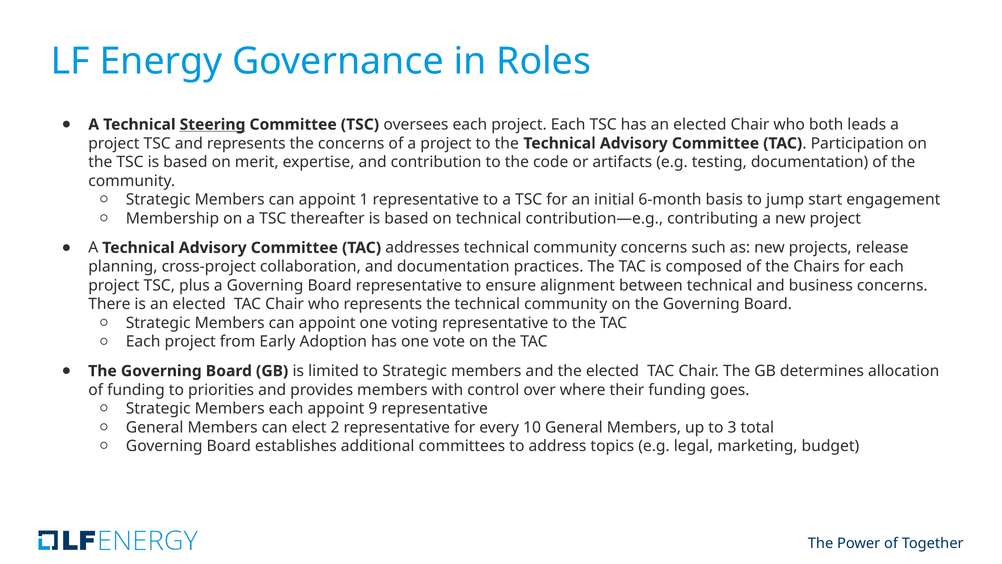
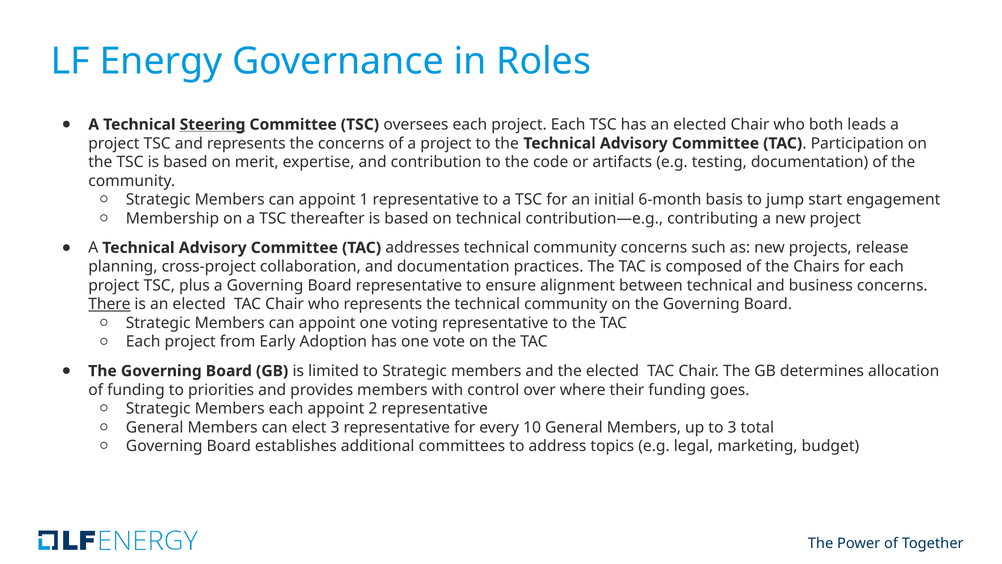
There underline: none -> present
9: 9 -> 2
elect 2: 2 -> 3
